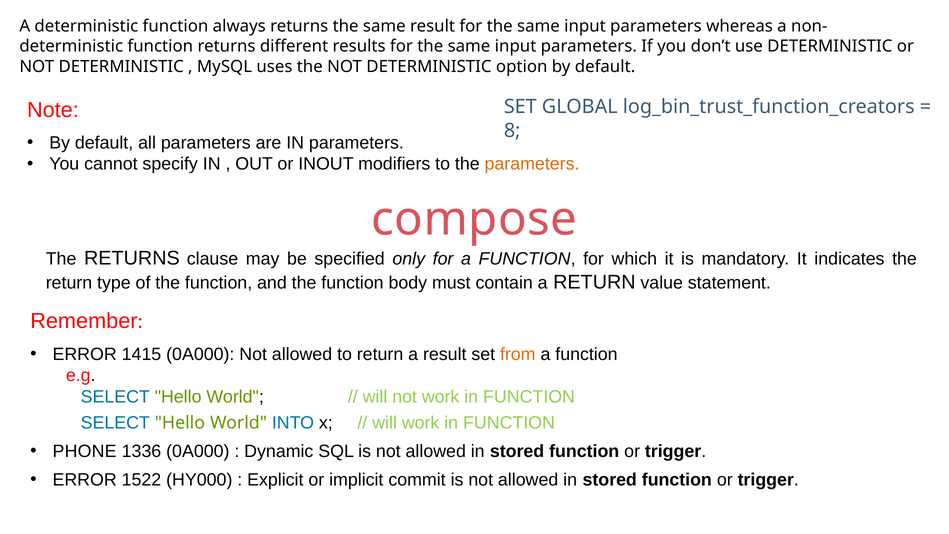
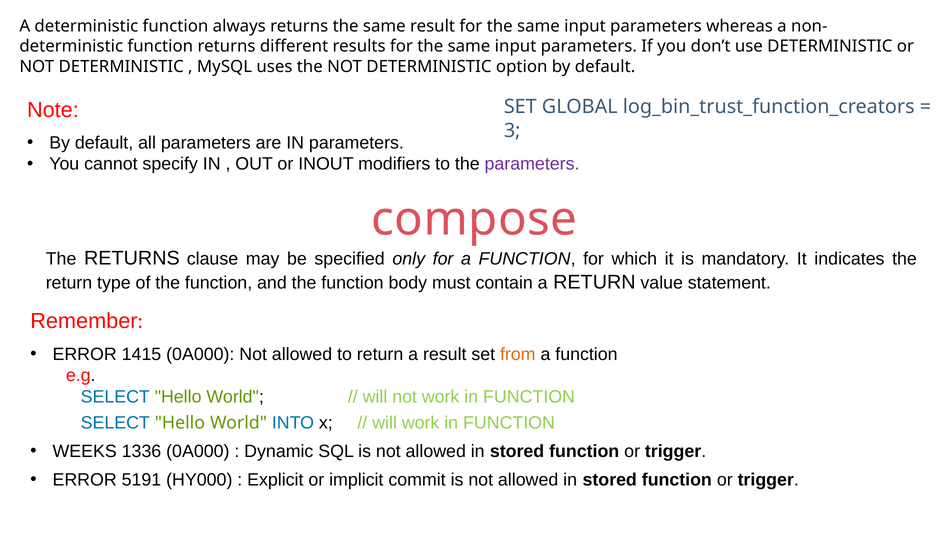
8: 8 -> 3
parameters at (532, 164) colour: orange -> purple
PHONE: PHONE -> WEEKS
1522: 1522 -> 5191
